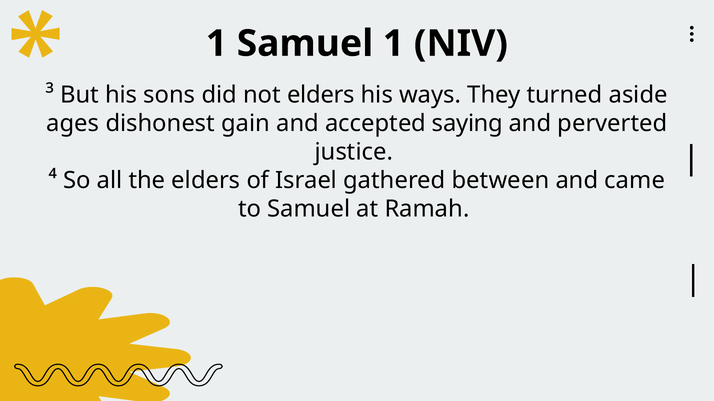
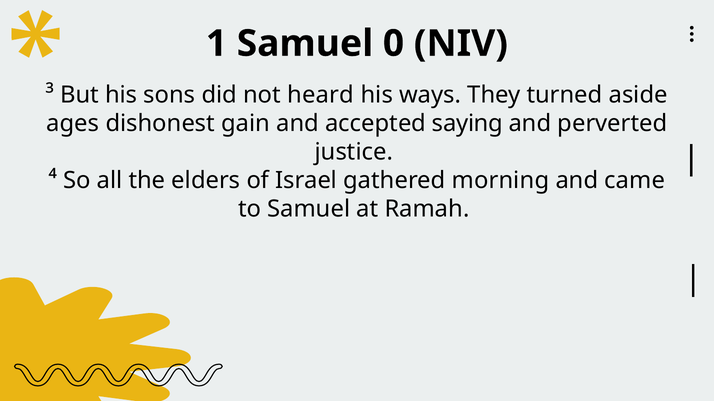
Samuel 1: 1 -> 0
not elders: elders -> heard
between: between -> morning
